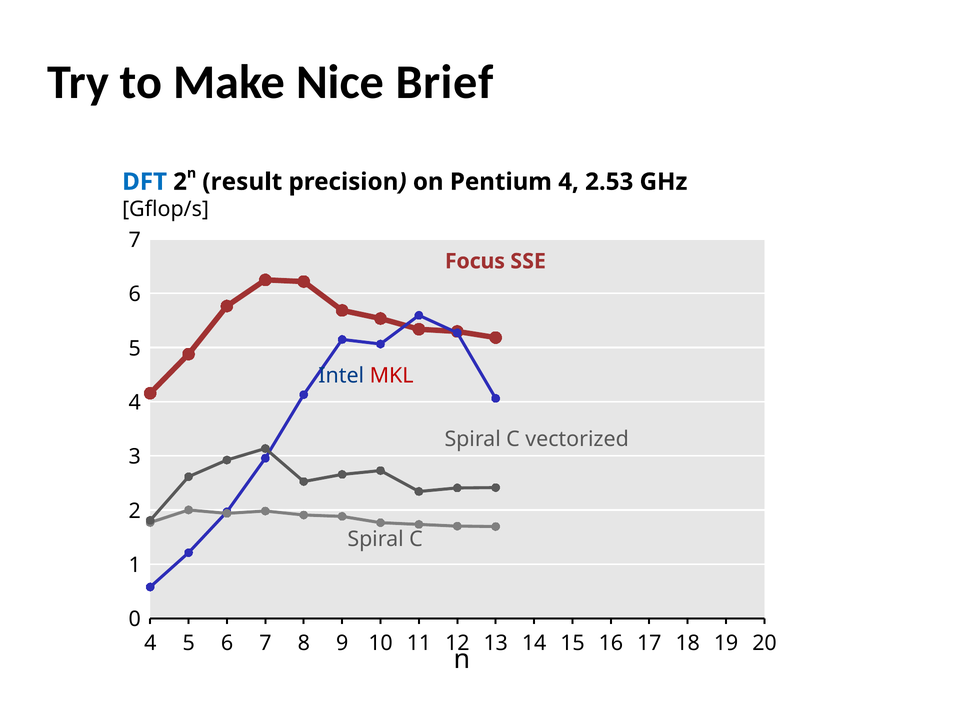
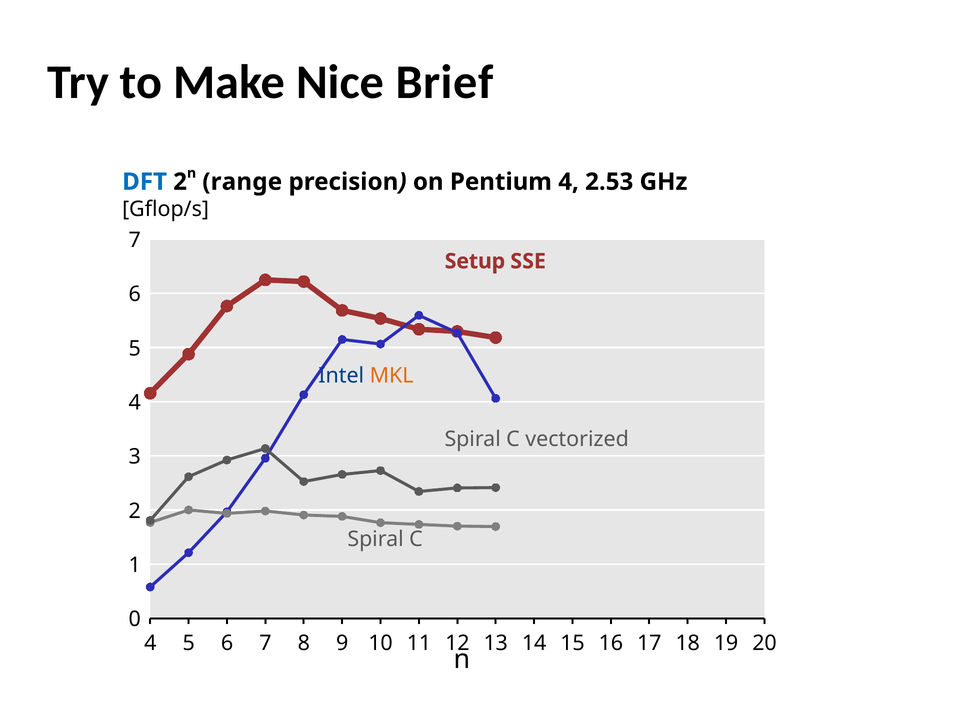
result: result -> range
Focus: Focus -> Setup
MKL colour: red -> orange
